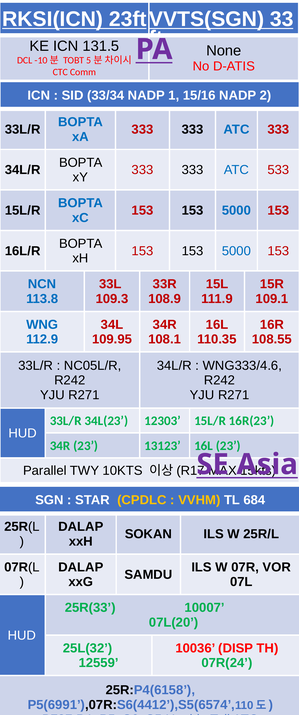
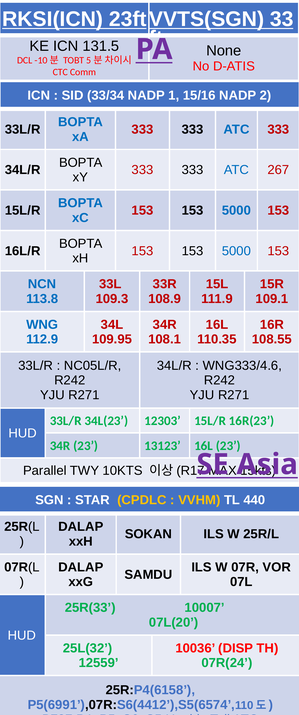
533: 533 -> 267
684: 684 -> 440
